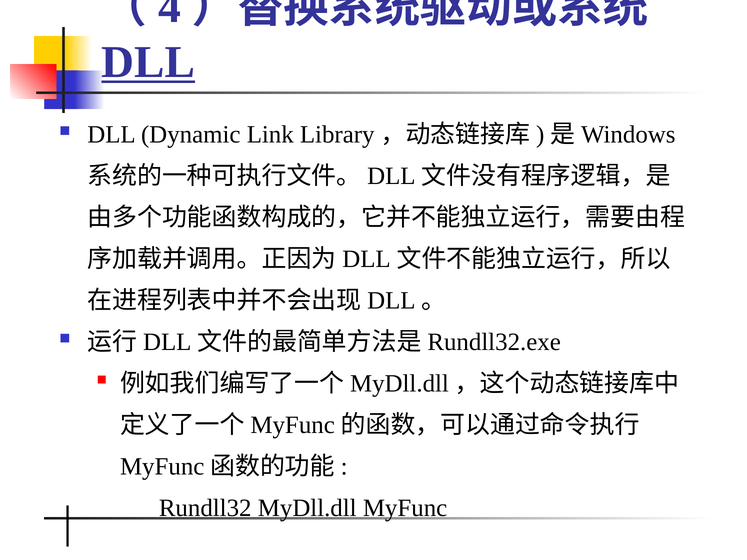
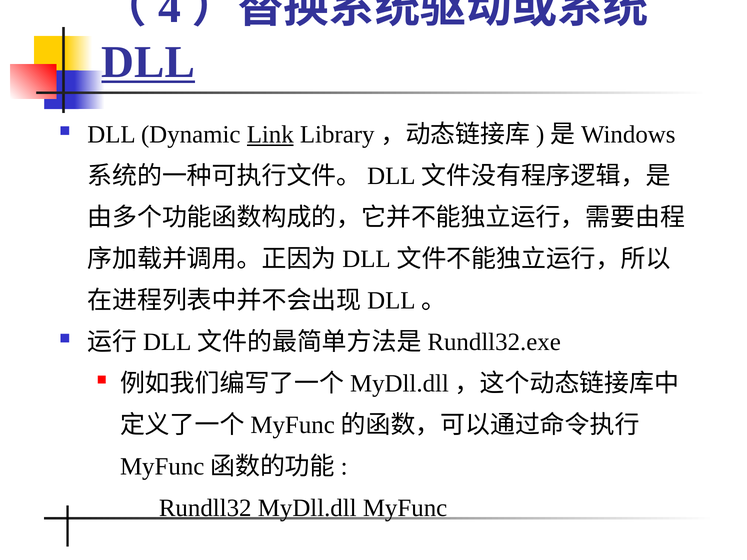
Link underline: none -> present
